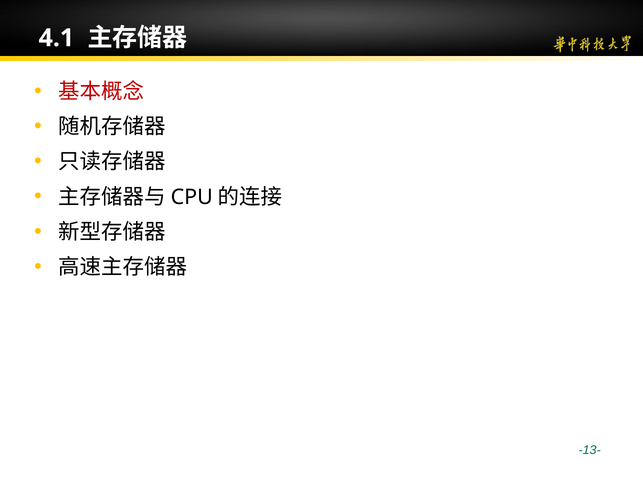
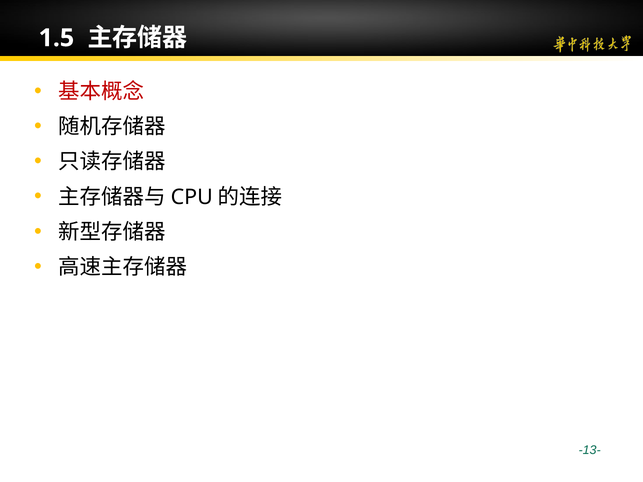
4.1: 4.1 -> 1.5
